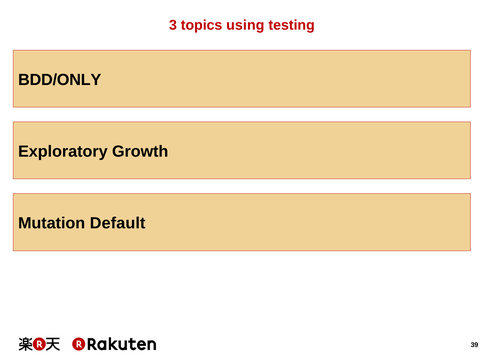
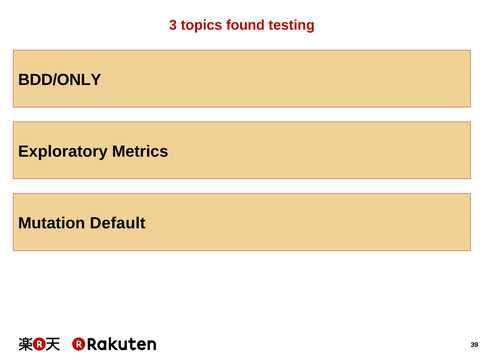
using: using -> found
Growth: Growth -> Metrics
